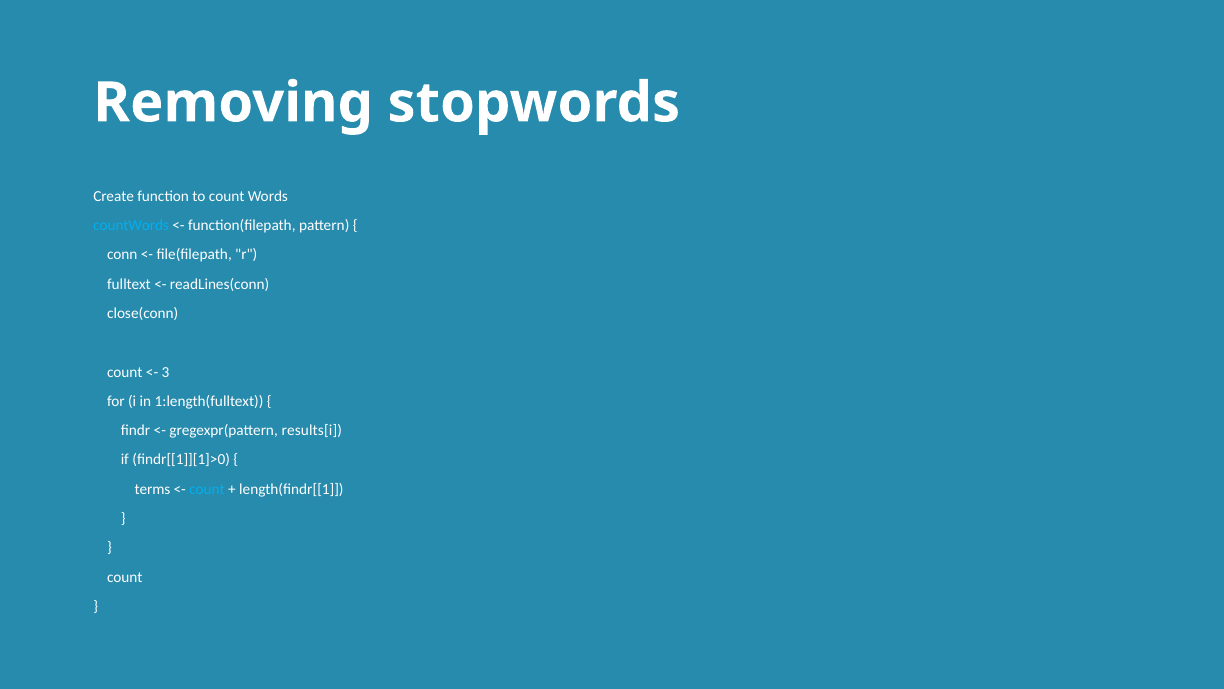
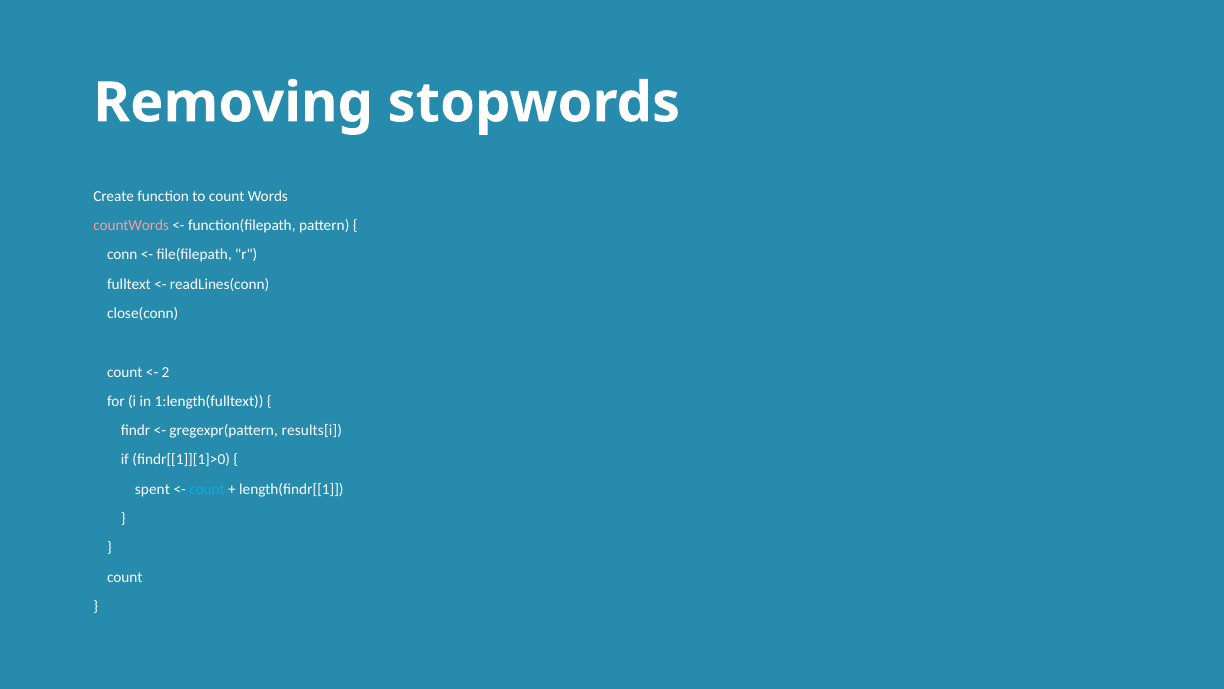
countWords colour: light blue -> pink
3: 3 -> 2
terms: terms -> spent
